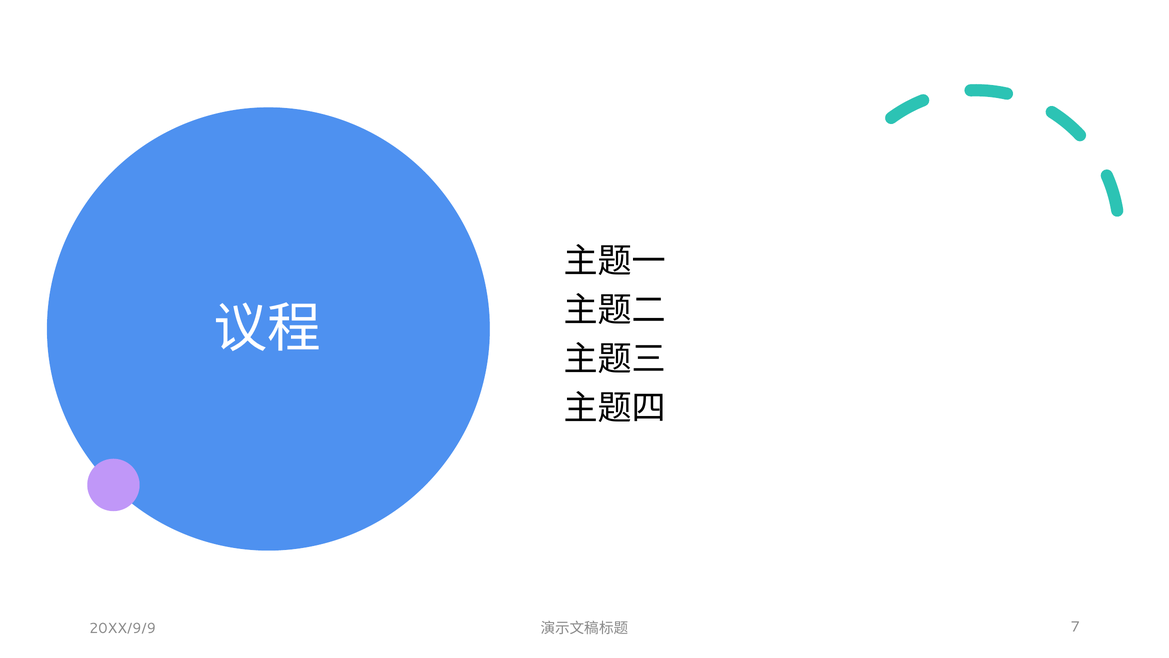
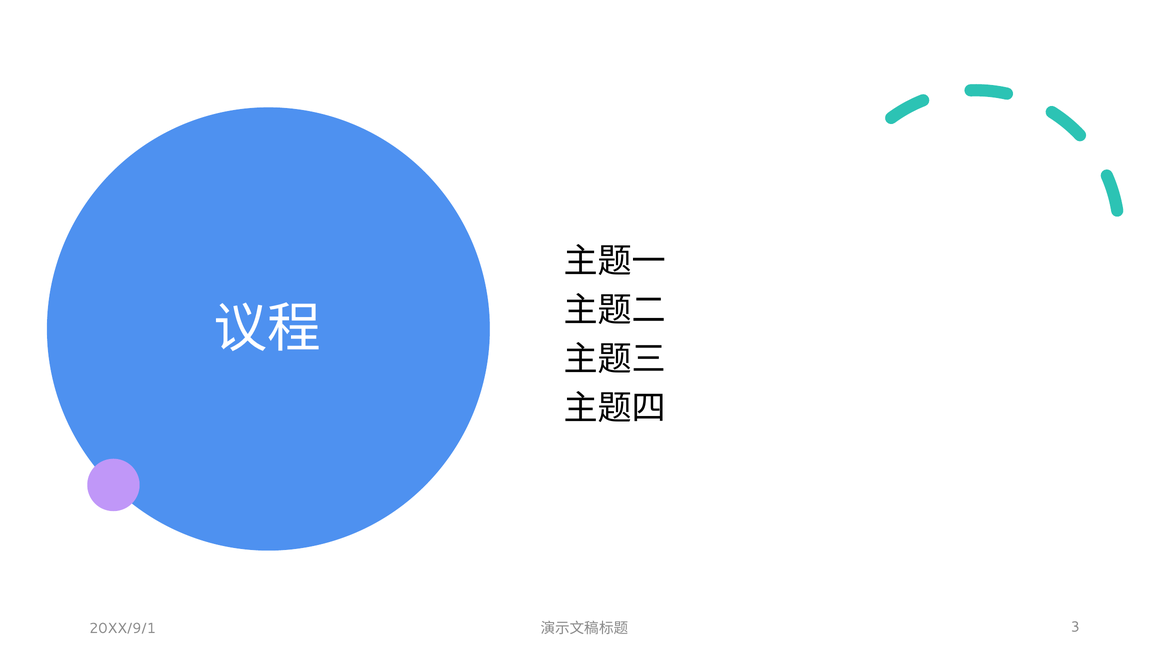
20XX/9/9: 20XX/9/9 -> 20XX/9/1
7: 7 -> 3
